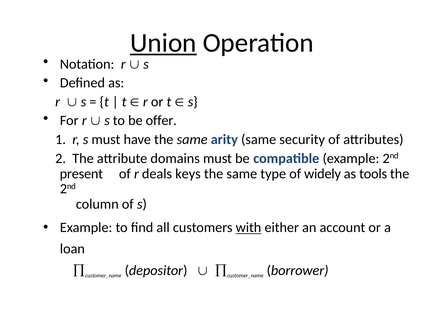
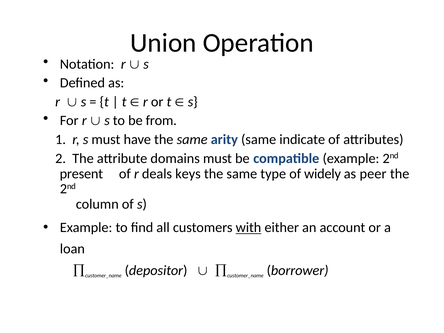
Union underline: present -> none
offer: offer -> from
security: security -> indicate
tools: tools -> peer
